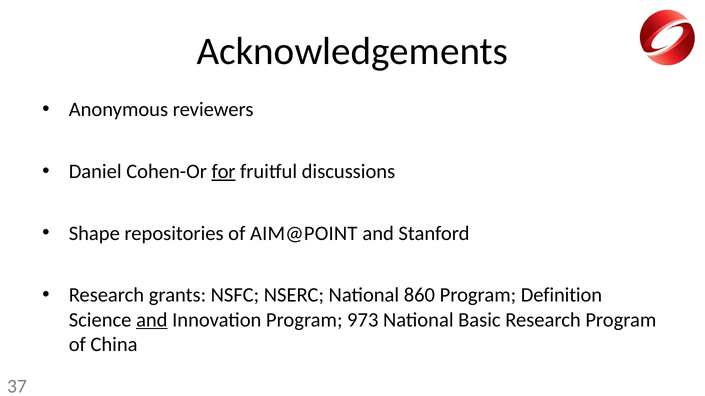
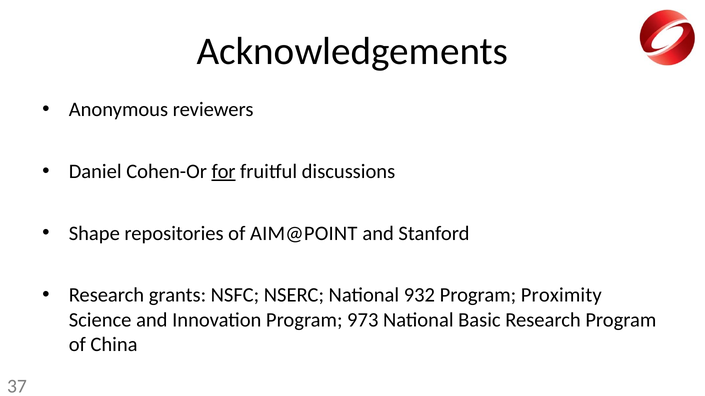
860: 860 -> 932
Definition: Definition -> Proximity
and at (152, 320) underline: present -> none
